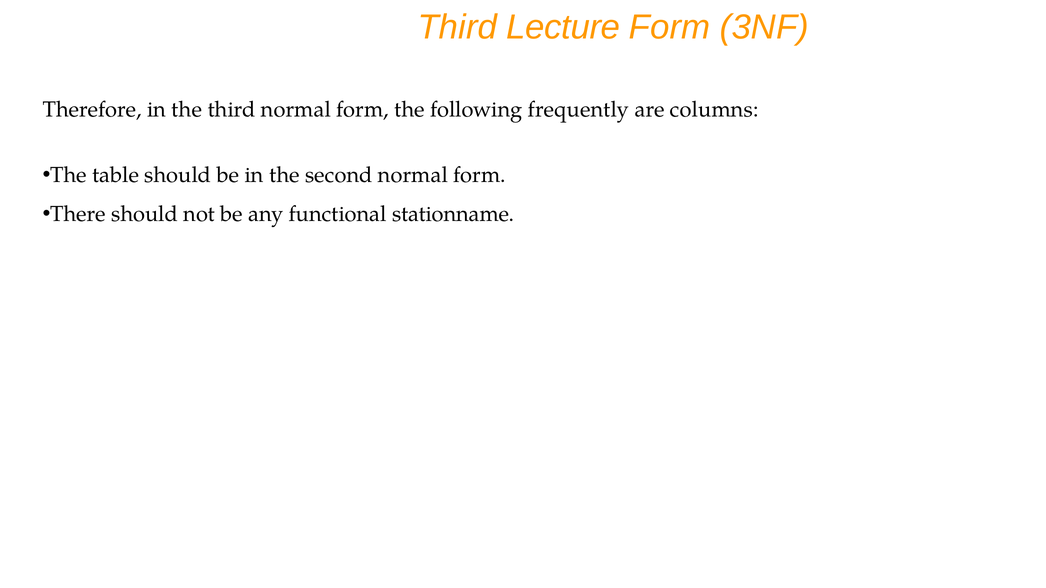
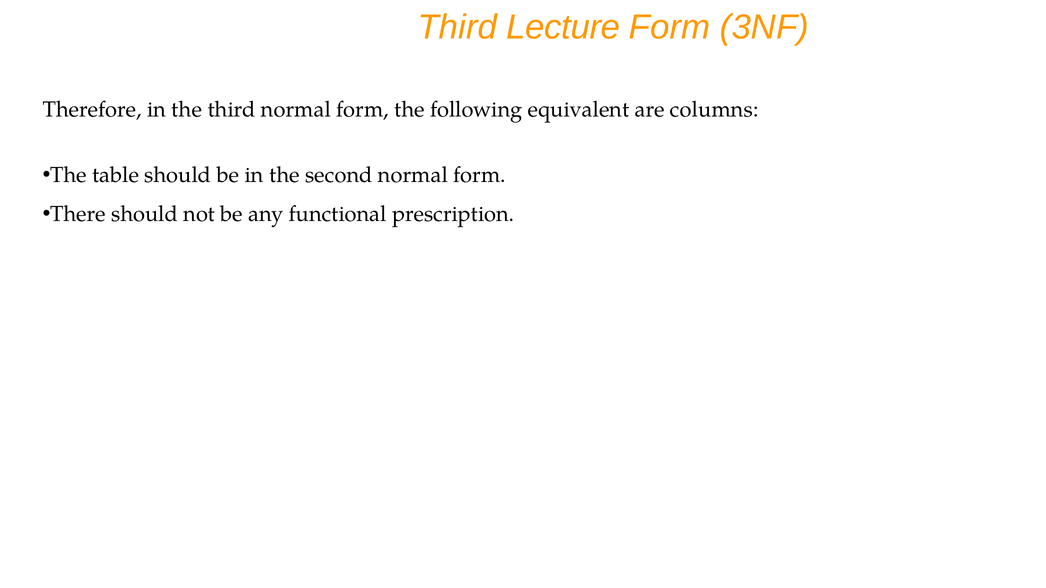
frequently: frequently -> equivalent
stationname: stationname -> prescription
